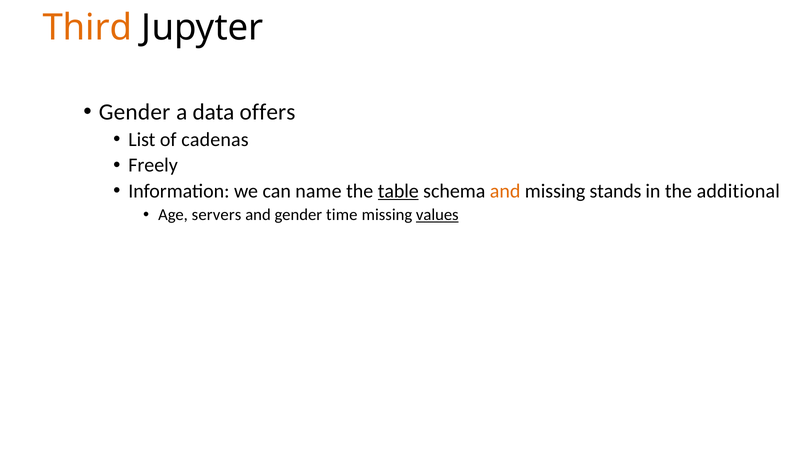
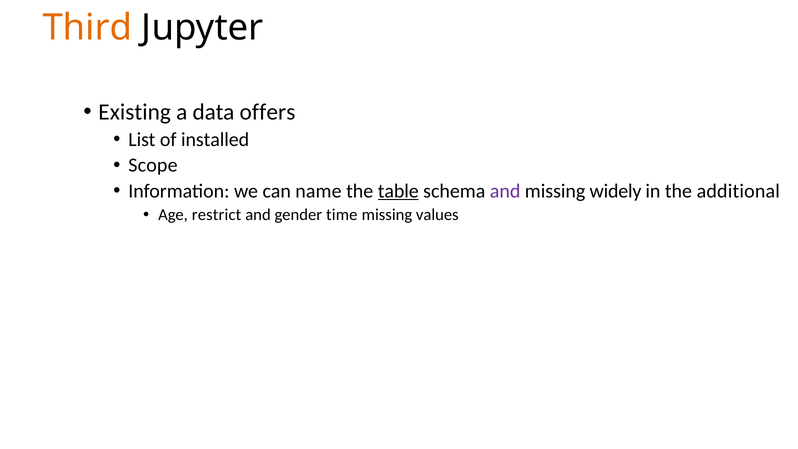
Gender at (135, 112): Gender -> Existing
cadenas: cadenas -> installed
Freely: Freely -> Scope
and at (505, 191) colour: orange -> purple
stands: stands -> widely
servers: servers -> restrict
values underline: present -> none
